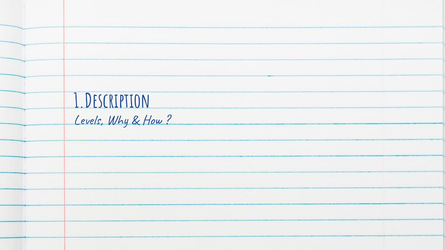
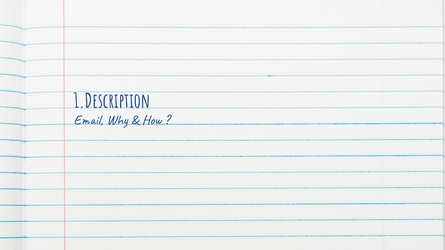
Levels: Levels -> Email
